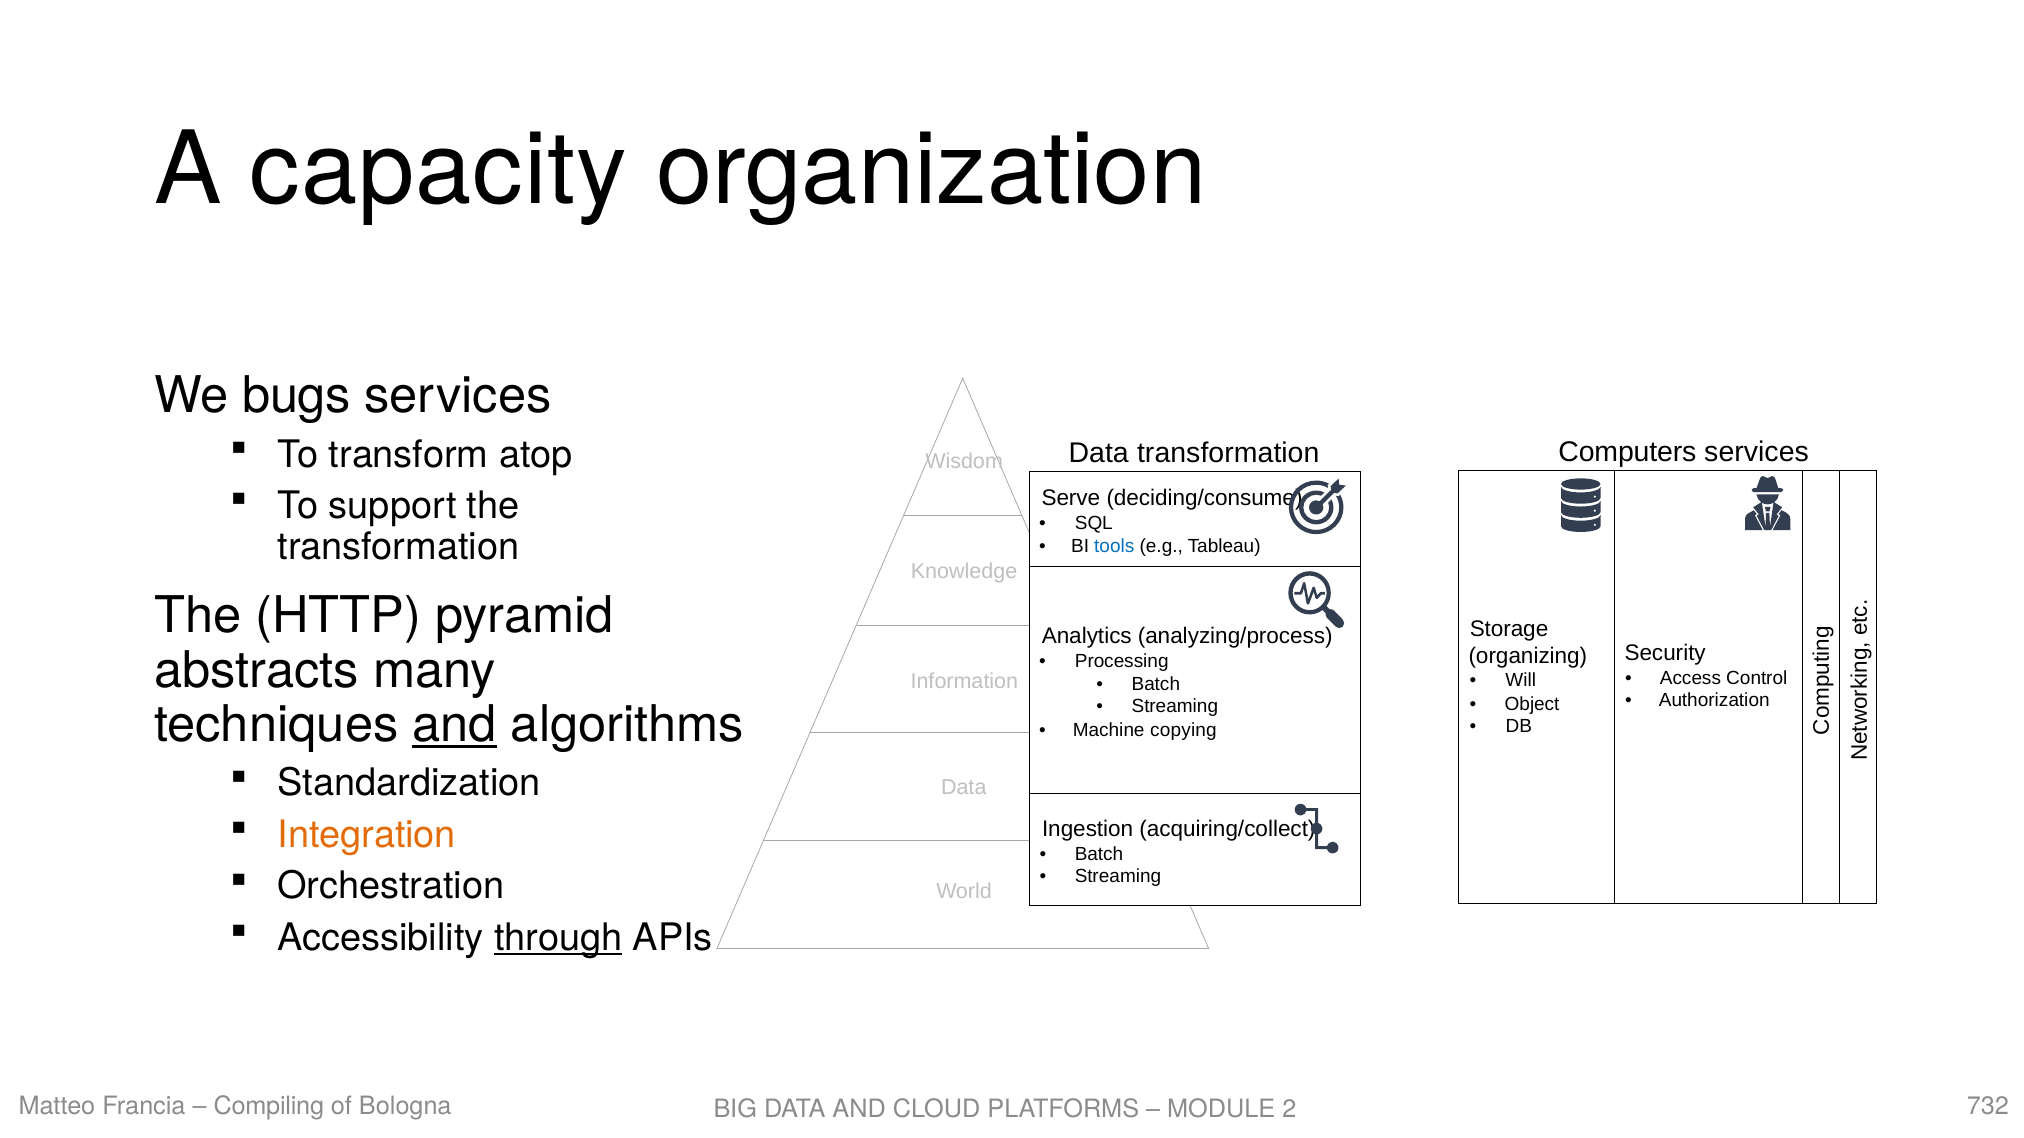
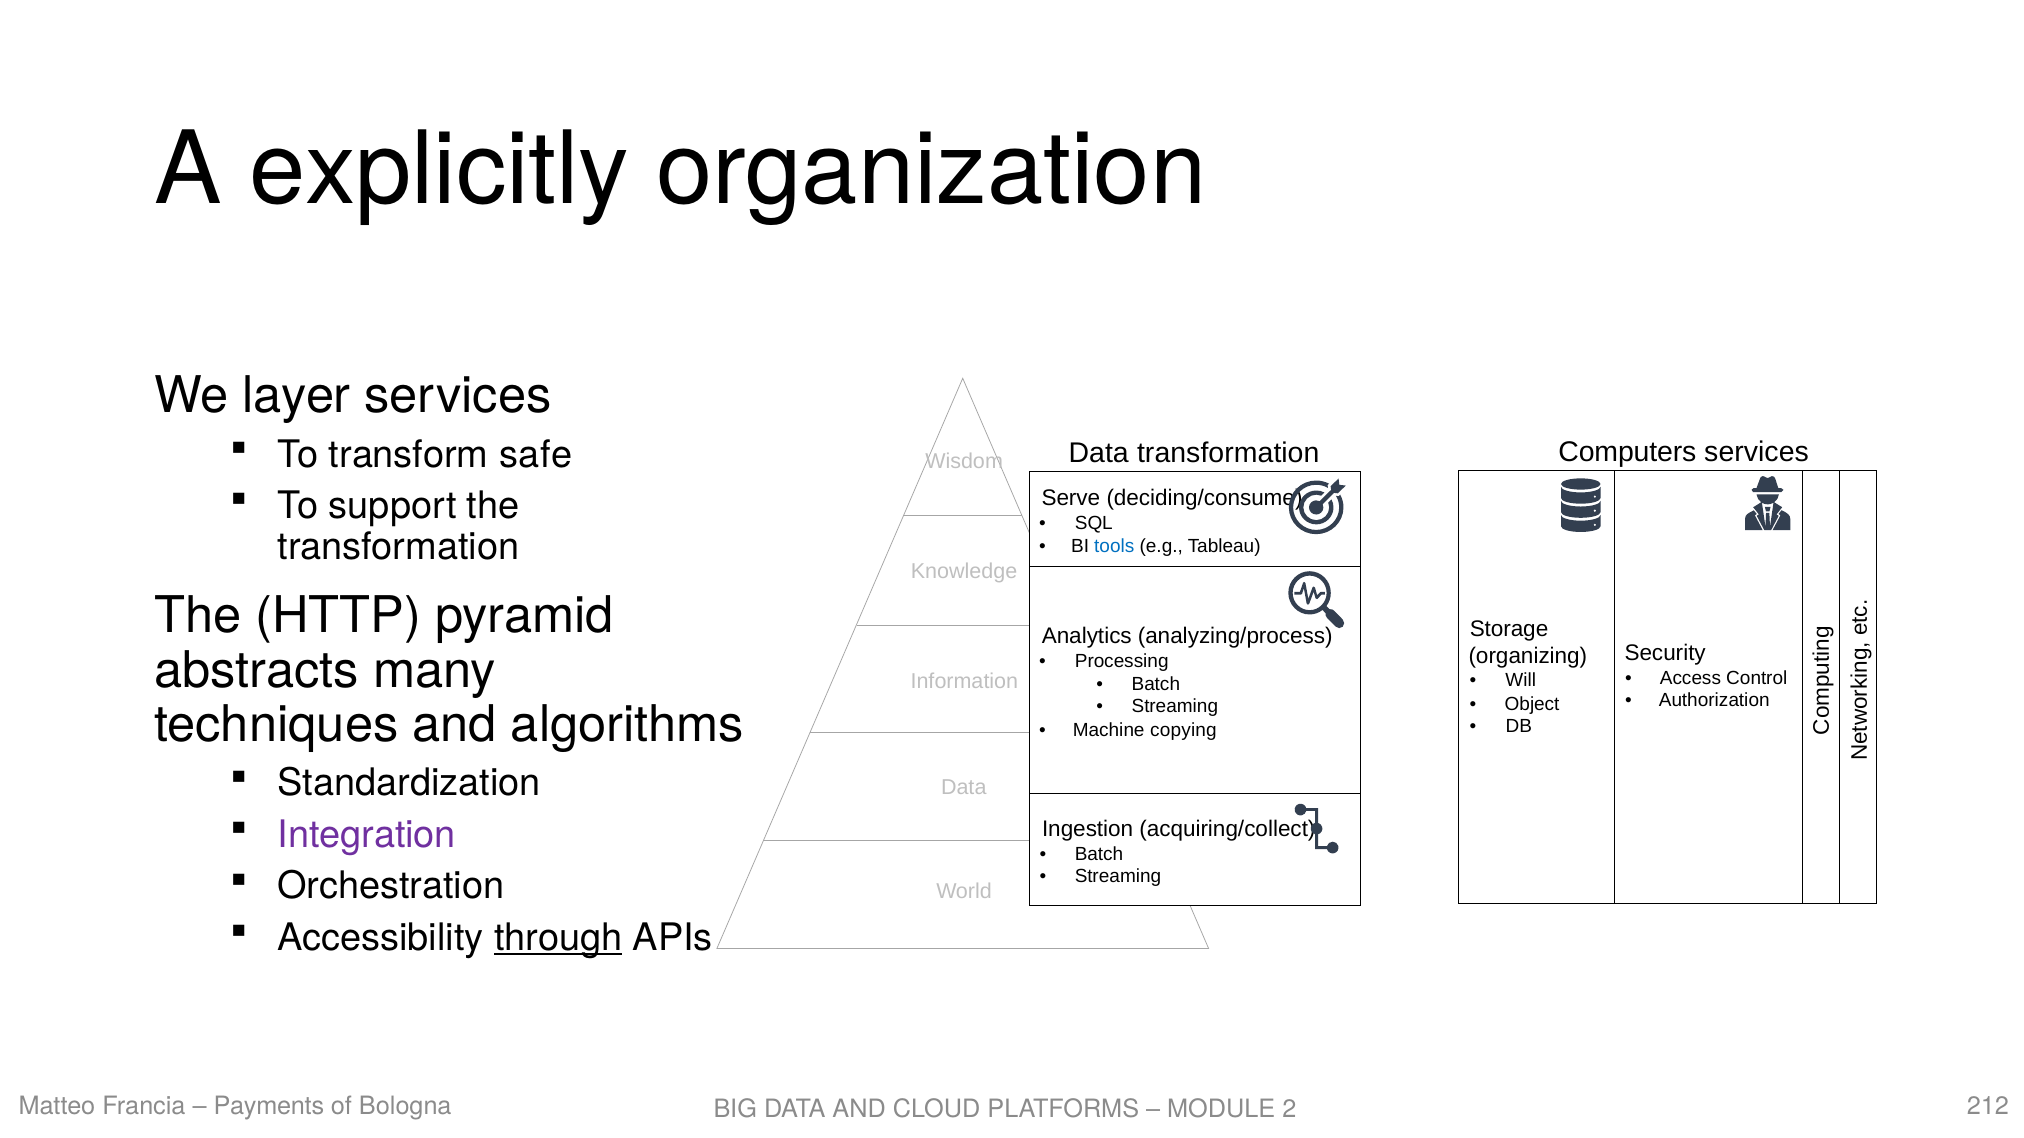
capacity: capacity -> explicitly
bugs: bugs -> layer
atop: atop -> safe
and at (455, 725) underline: present -> none
Integration colour: orange -> purple
Compiling: Compiling -> Payments
732: 732 -> 212
